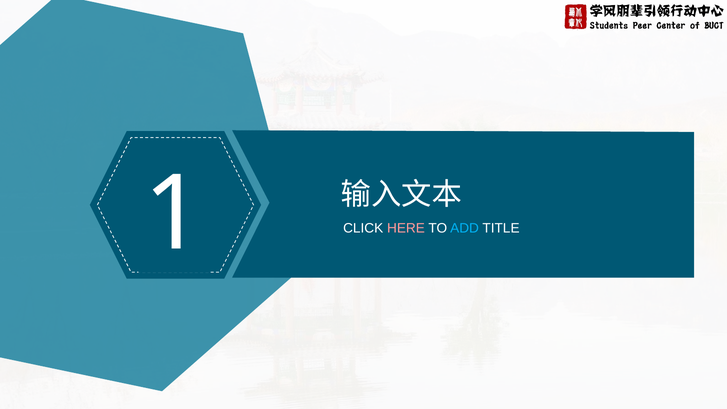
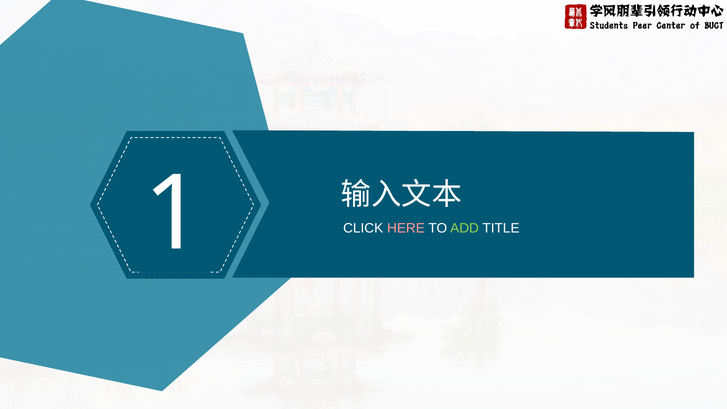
ADD colour: light blue -> light green
